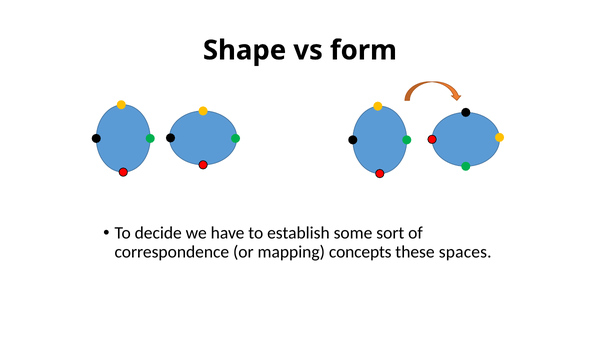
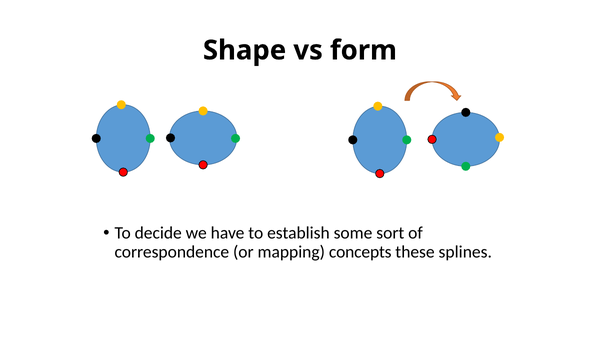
spaces: spaces -> splines
